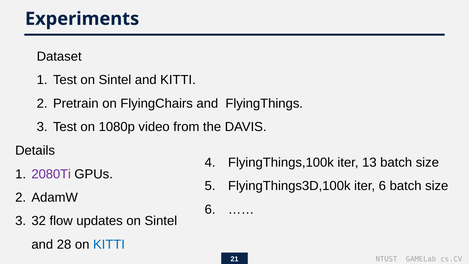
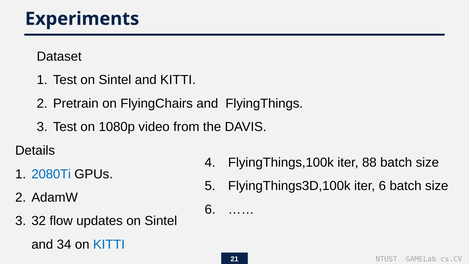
13: 13 -> 88
2080Ti colour: purple -> blue
28: 28 -> 34
